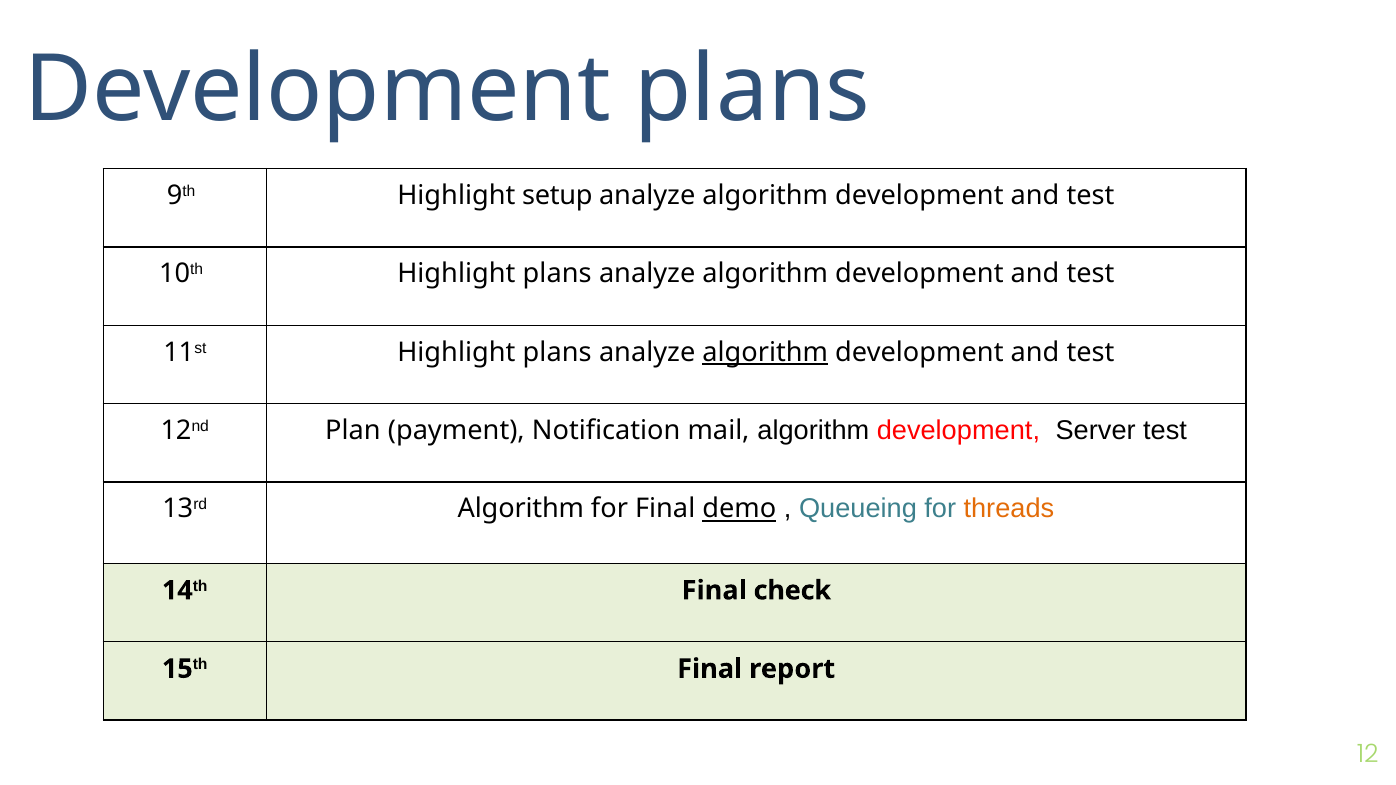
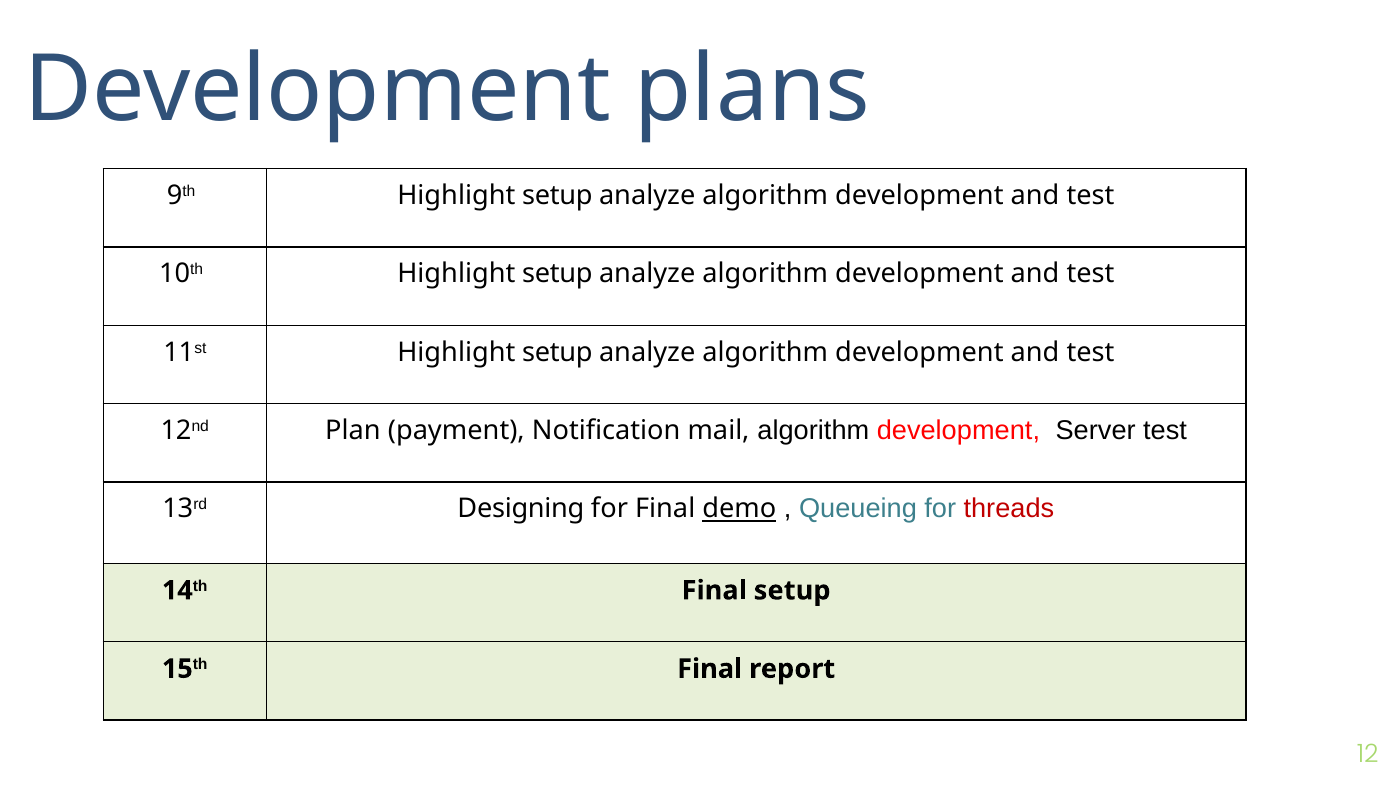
plans at (557, 274): plans -> setup
plans at (557, 352): plans -> setup
algorithm at (765, 352) underline: present -> none
Algorithm at (521, 509): Algorithm -> Designing
threads colour: orange -> red
Final check: check -> setup
